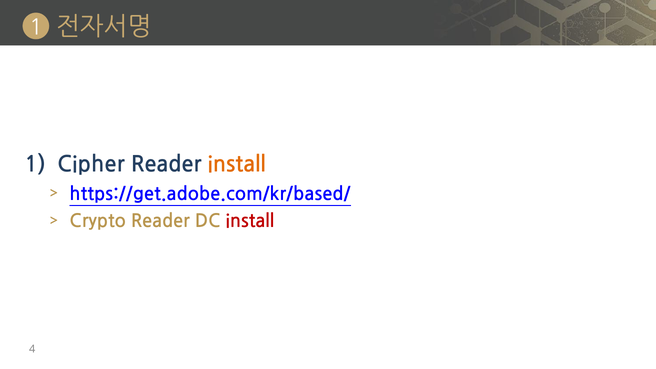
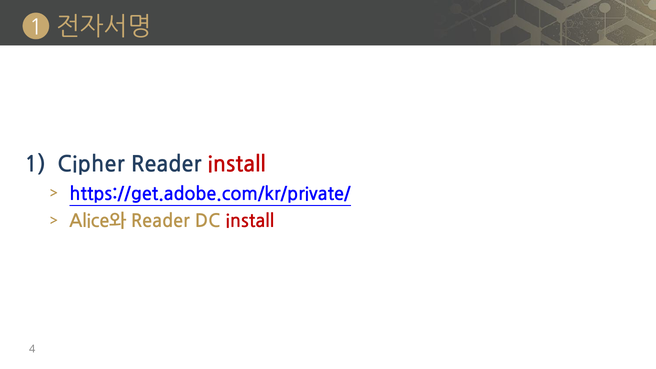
install at (237, 165) colour: orange -> red
https://get.adobe.com/kr/based/: https://get.adobe.com/kr/based/ -> https://get.adobe.com/kr/private/
Crypto: Crypto -> Alice와
